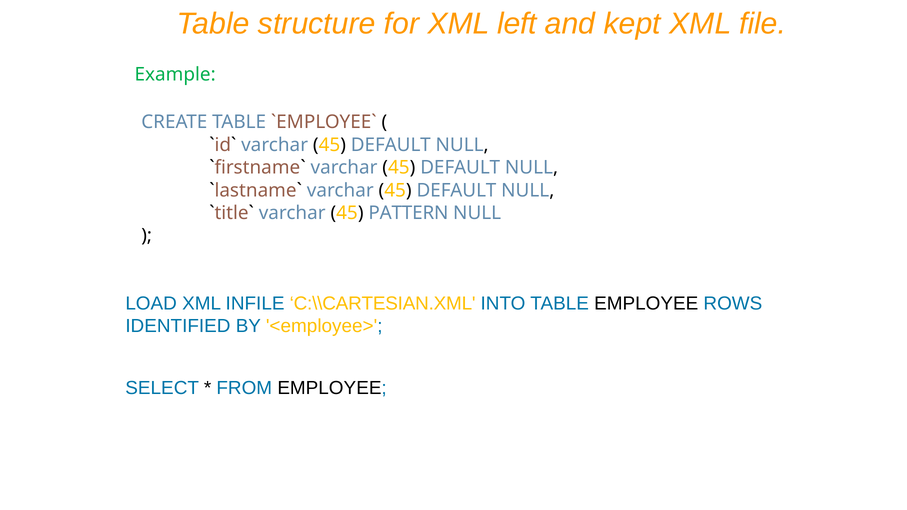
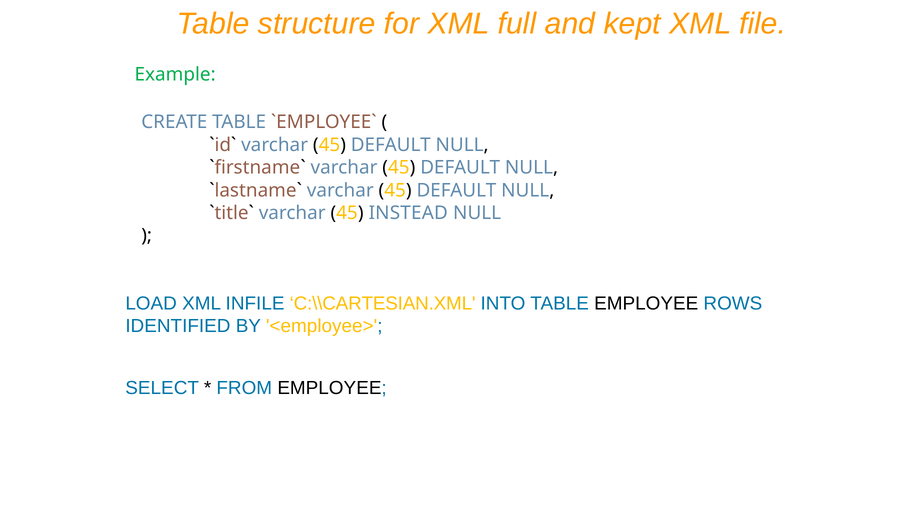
left: left -> full
PATTERN: PATTERN -> INSTEAD
